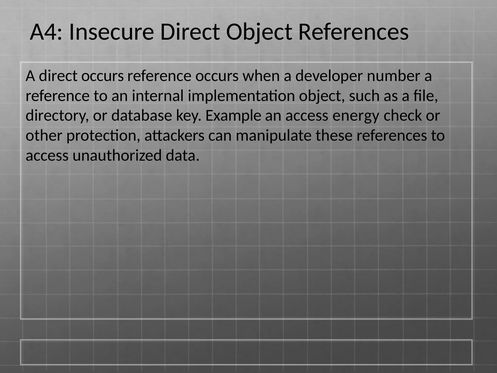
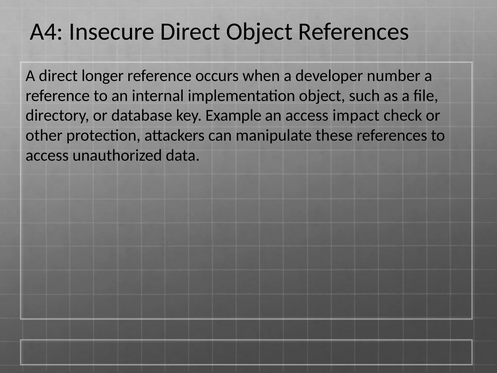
direct occurs: occurs -> longer
energy: energy -> impact
